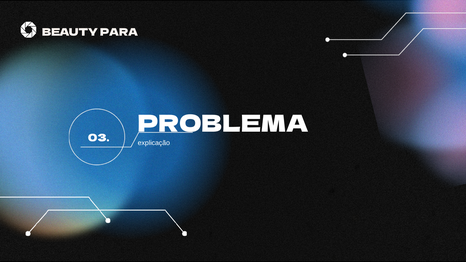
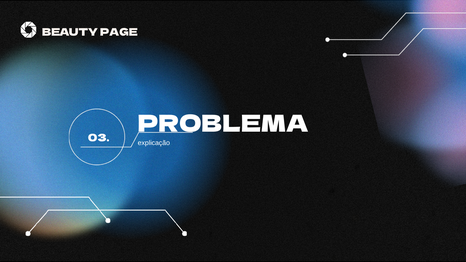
BEAUTY PARA: PARA -> PAGE
